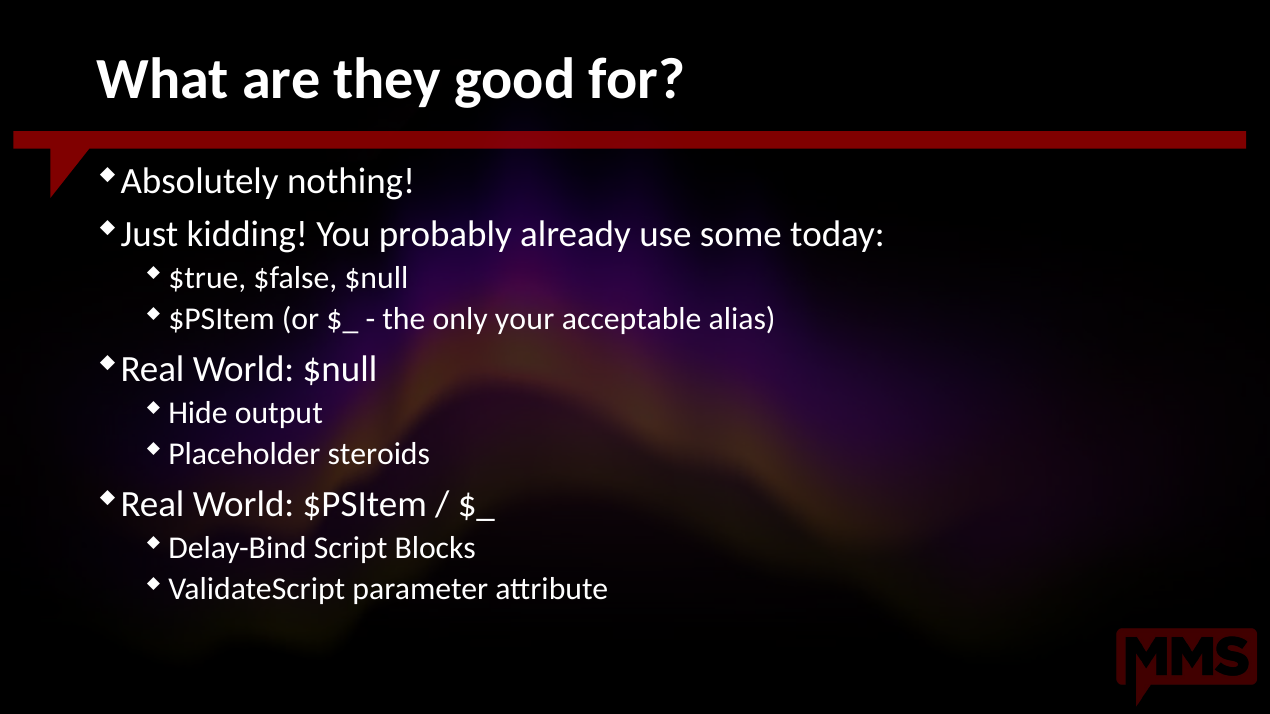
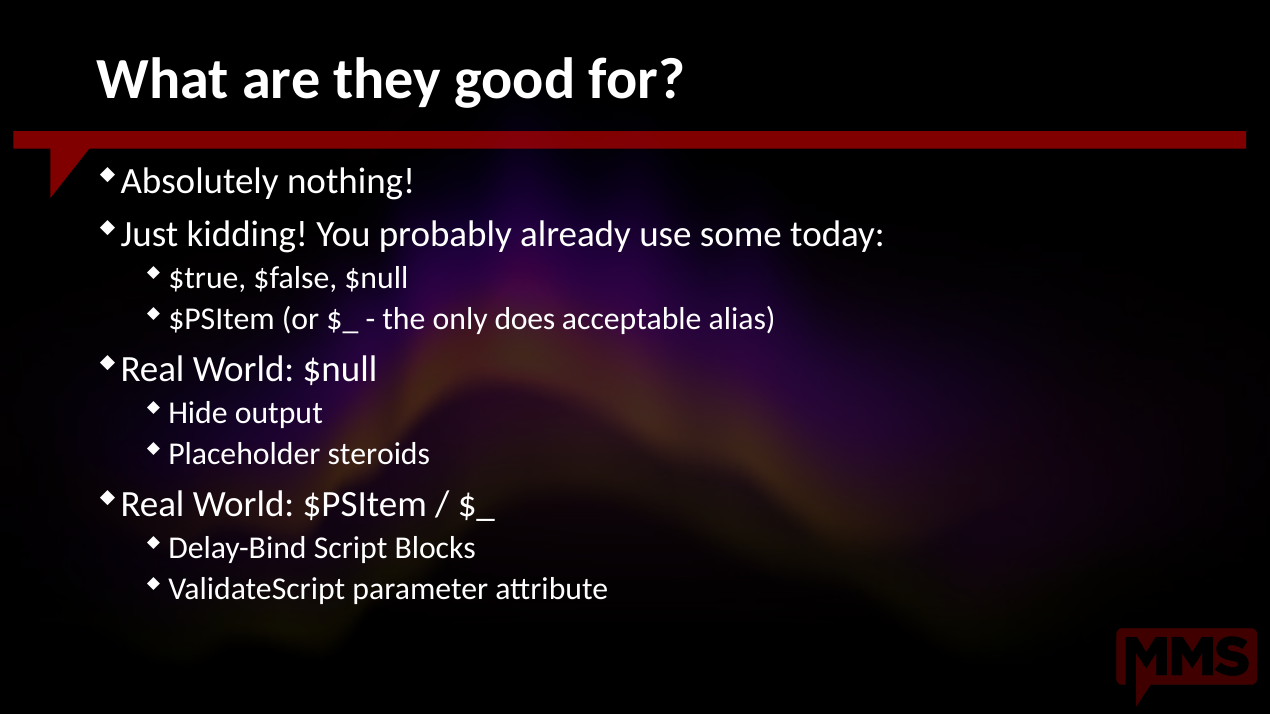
your: your -> does
